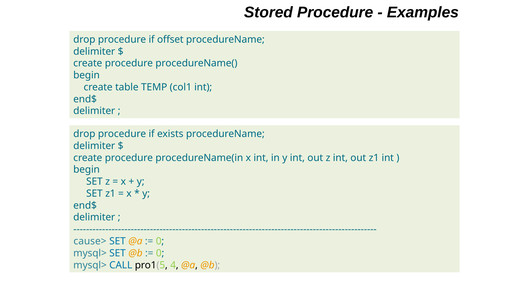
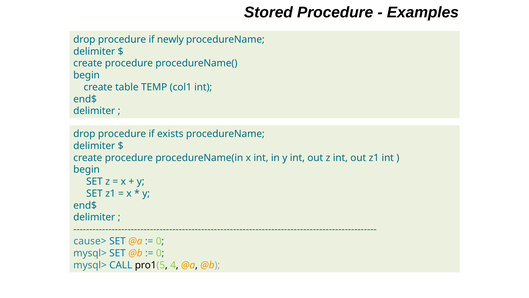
offset: offset -> newly
